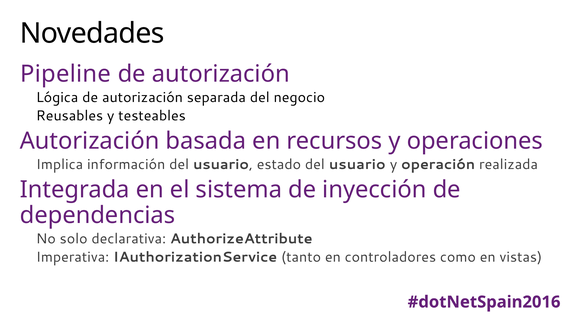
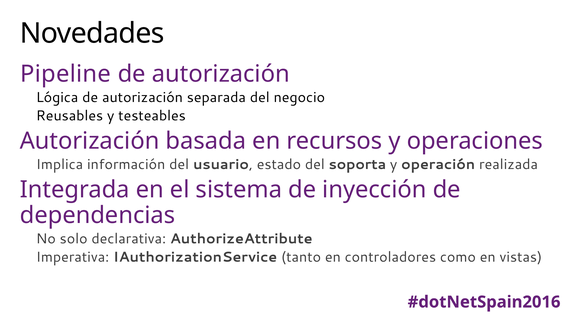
estado del usuario: usuario -> soporta
